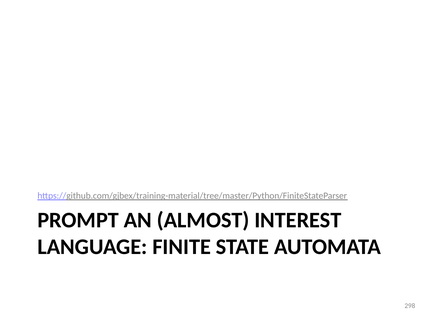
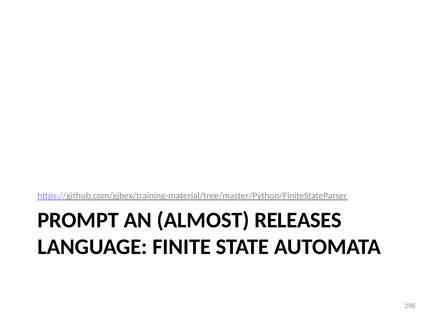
INTEREST: INTEREST -> RELEASES
